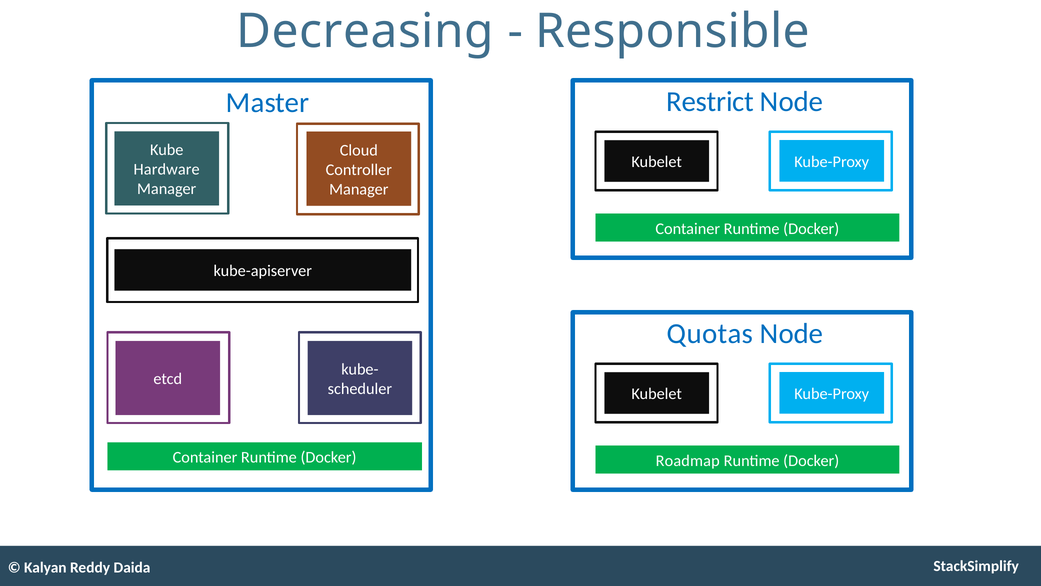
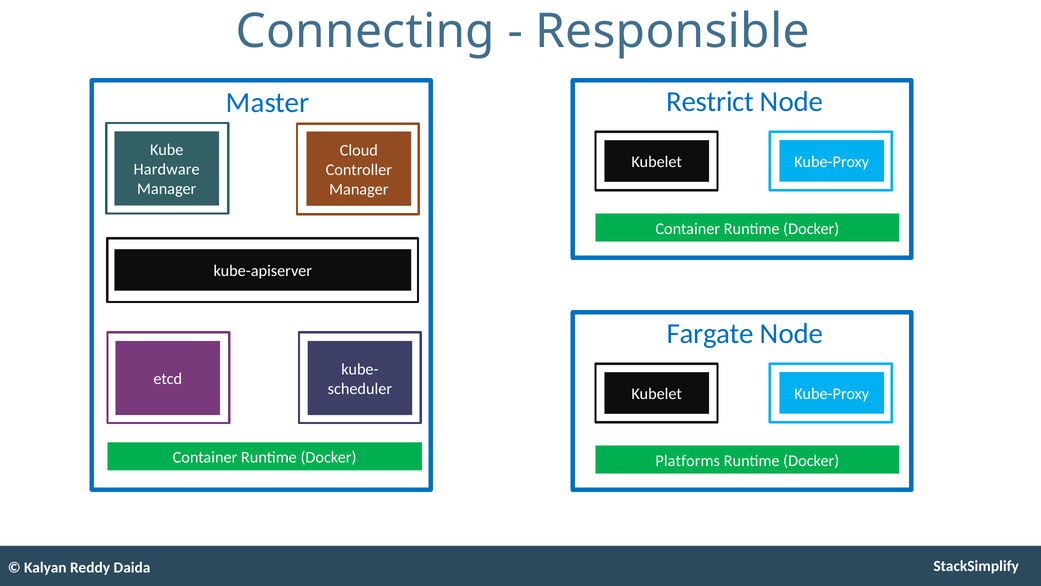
Decreasing: Decreasing -> Connecting
Quotas: Quotas -> Fargate
Roadmap: Roadmap -> Platforms
